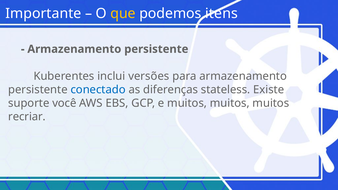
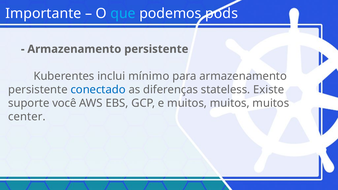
que colour: yellow -> light blue
itens: itens -> pods
versões: versões -> mínimo
recriar: recriar -> center
